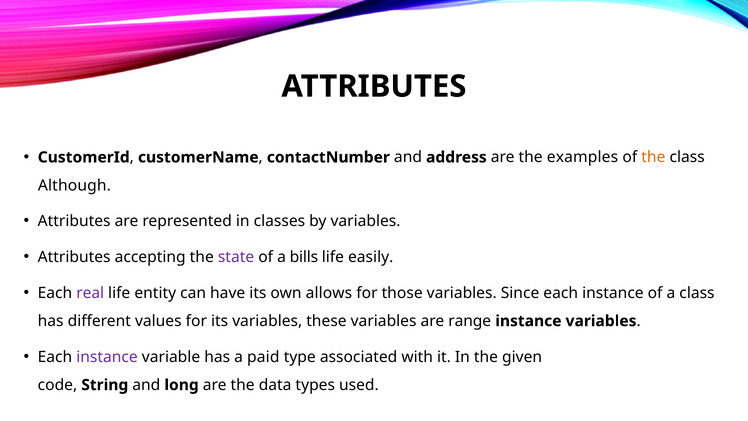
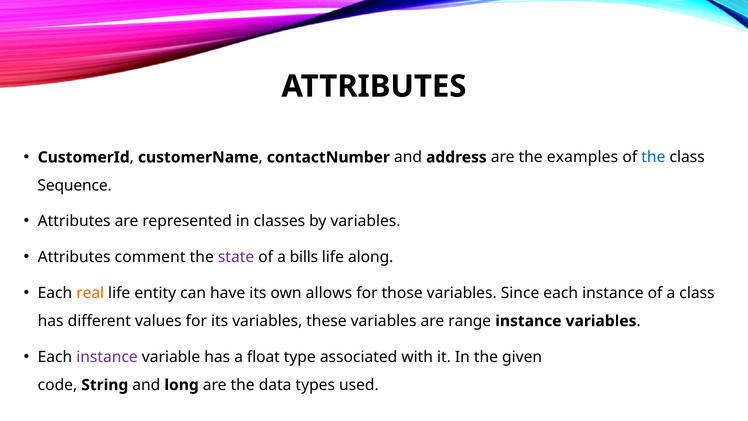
the at (653, 157) colour: orange -> blue
Although: Although -> Sequence
accepting: accepting -> comment
easily: easily -> along
real colour: purple -> orange
paid: paid -> float
